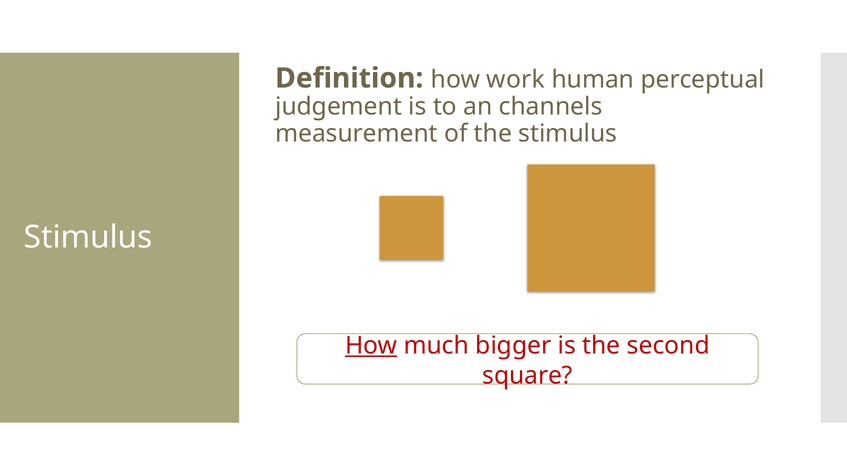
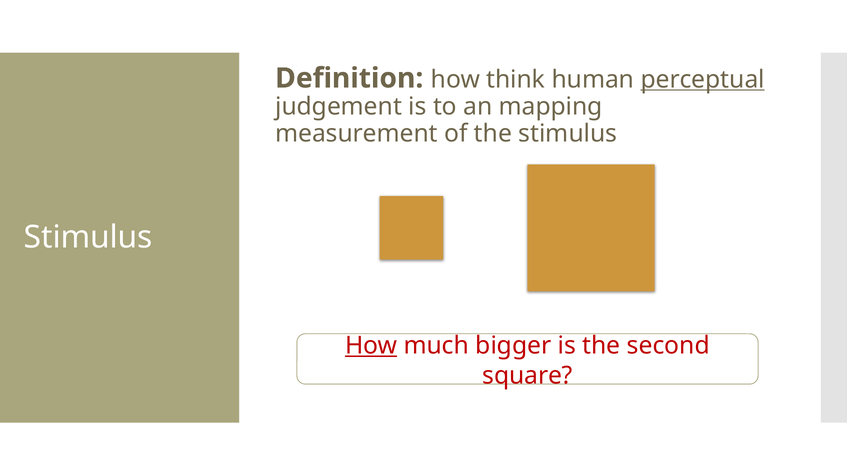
work: work -> think
perceptual underline: none -> present
channels: channels -> mapping
